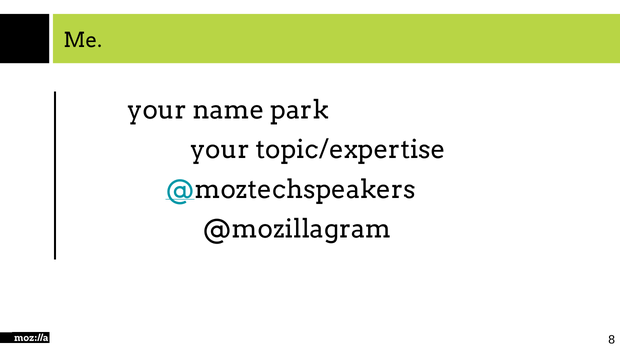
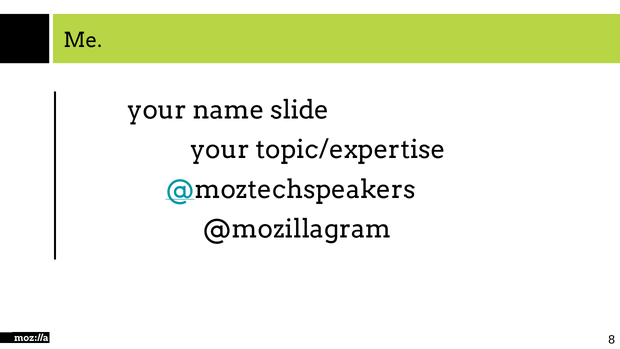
park: park -> slide
